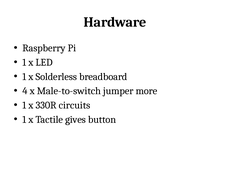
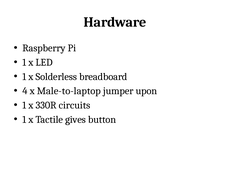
Male-to-switch: Male-to-switch -> Male-to-laptop
more: more -> upon
